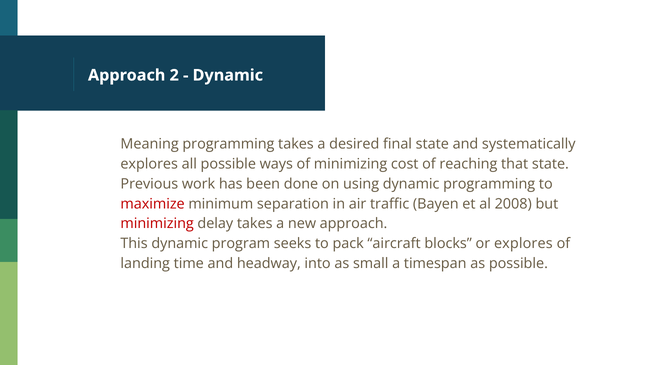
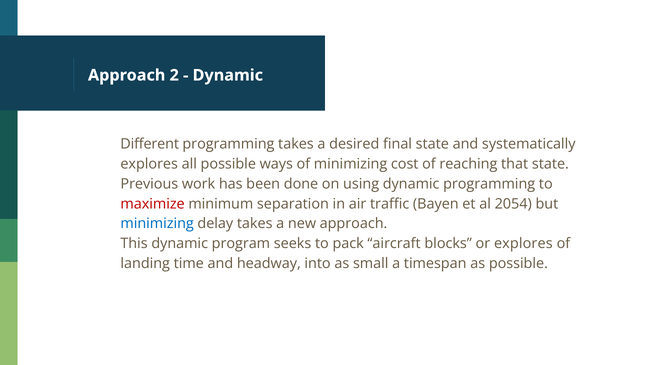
Meaning: Meaning -> Different
2008: 2008 -> 2054
minimizing at (157, 224) colour: red -> blue
